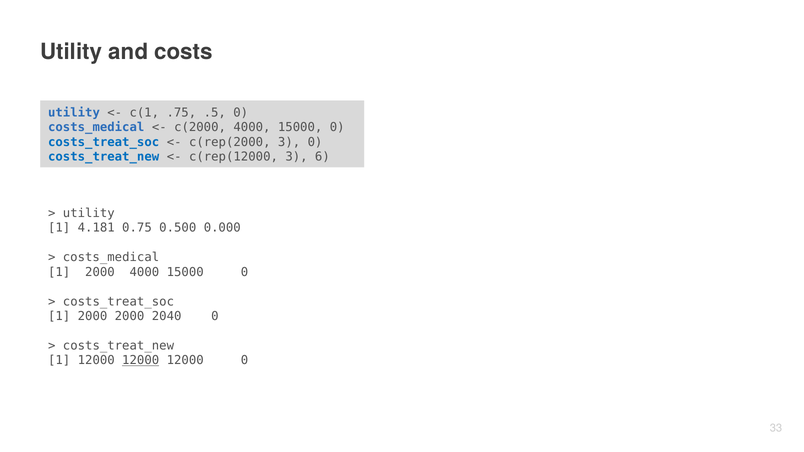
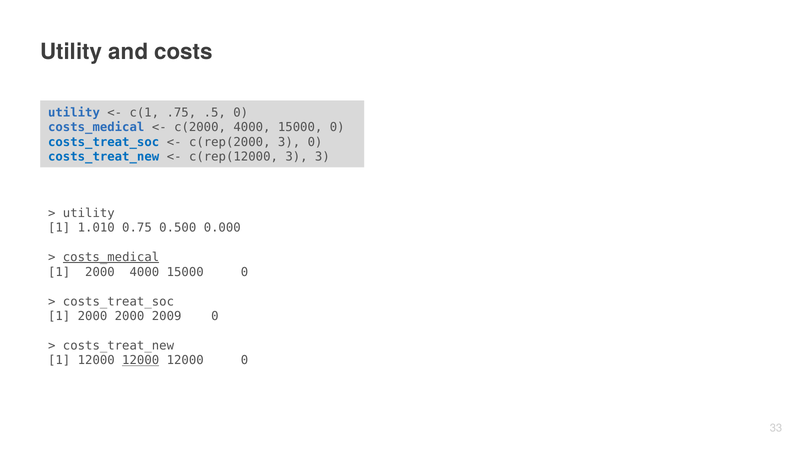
3 6: 6 -> 3
4.181: 4.181 -> 1.010
costs_medical at (111, 257) underline: none -> present
2040: 2040 -> 2009
